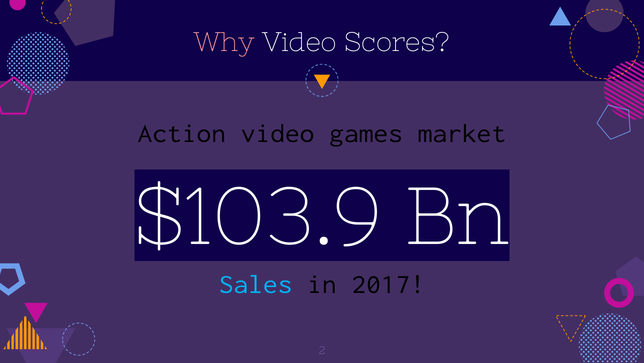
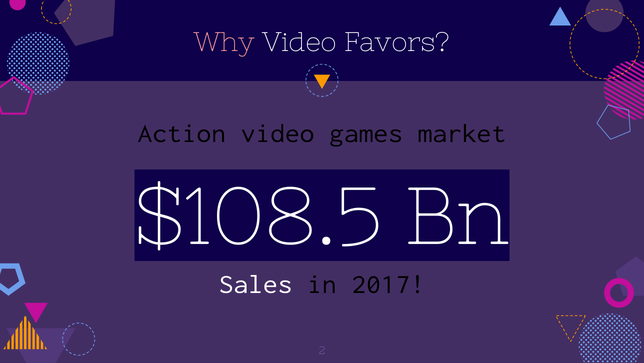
Scores: Scores -> Favors
$103.9: $103.9 -> $108.5
Sales colour: light blue -> white
